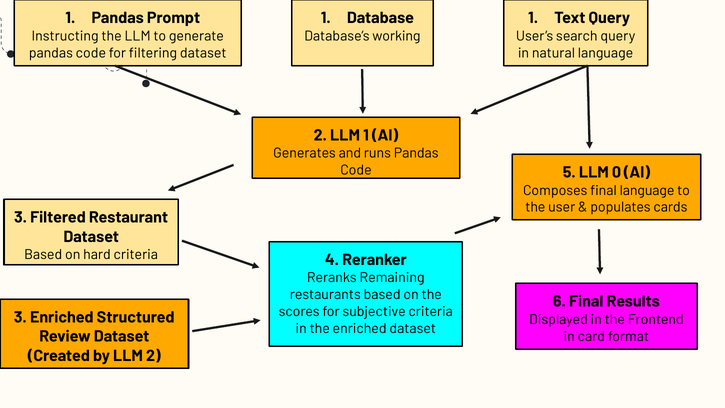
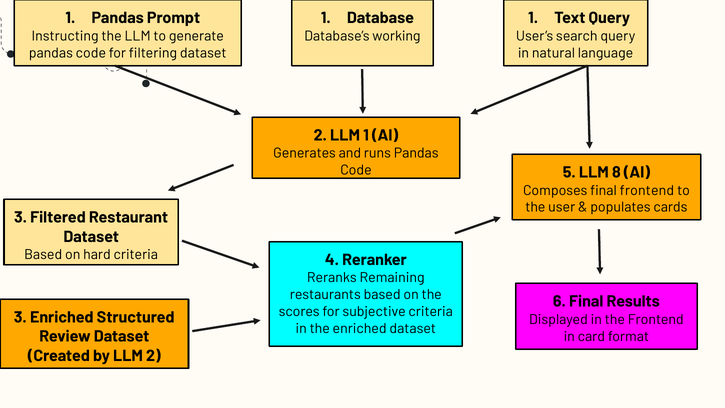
0: 0 -> 8
final language: language -> frontend
